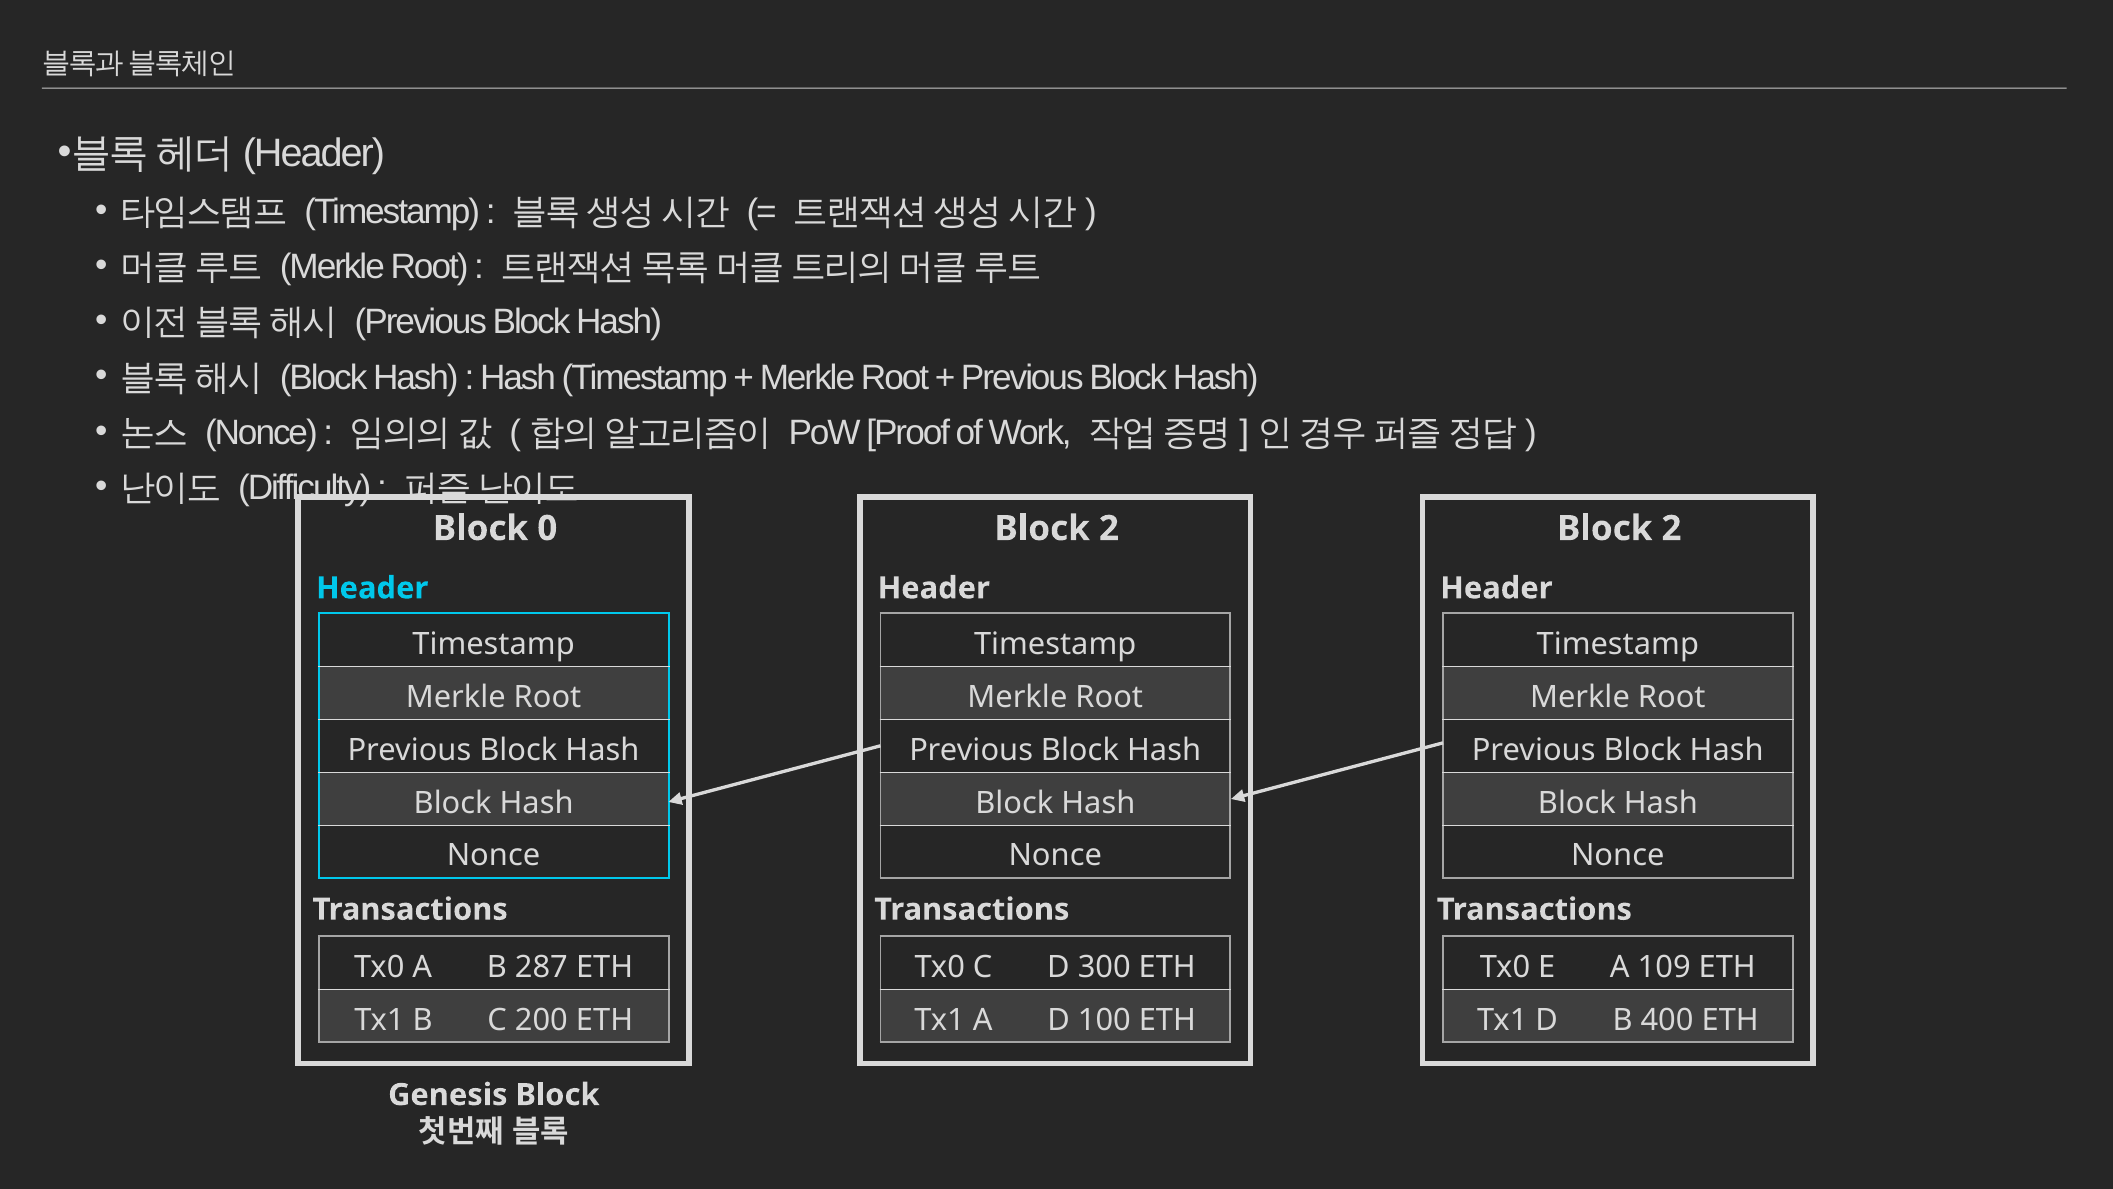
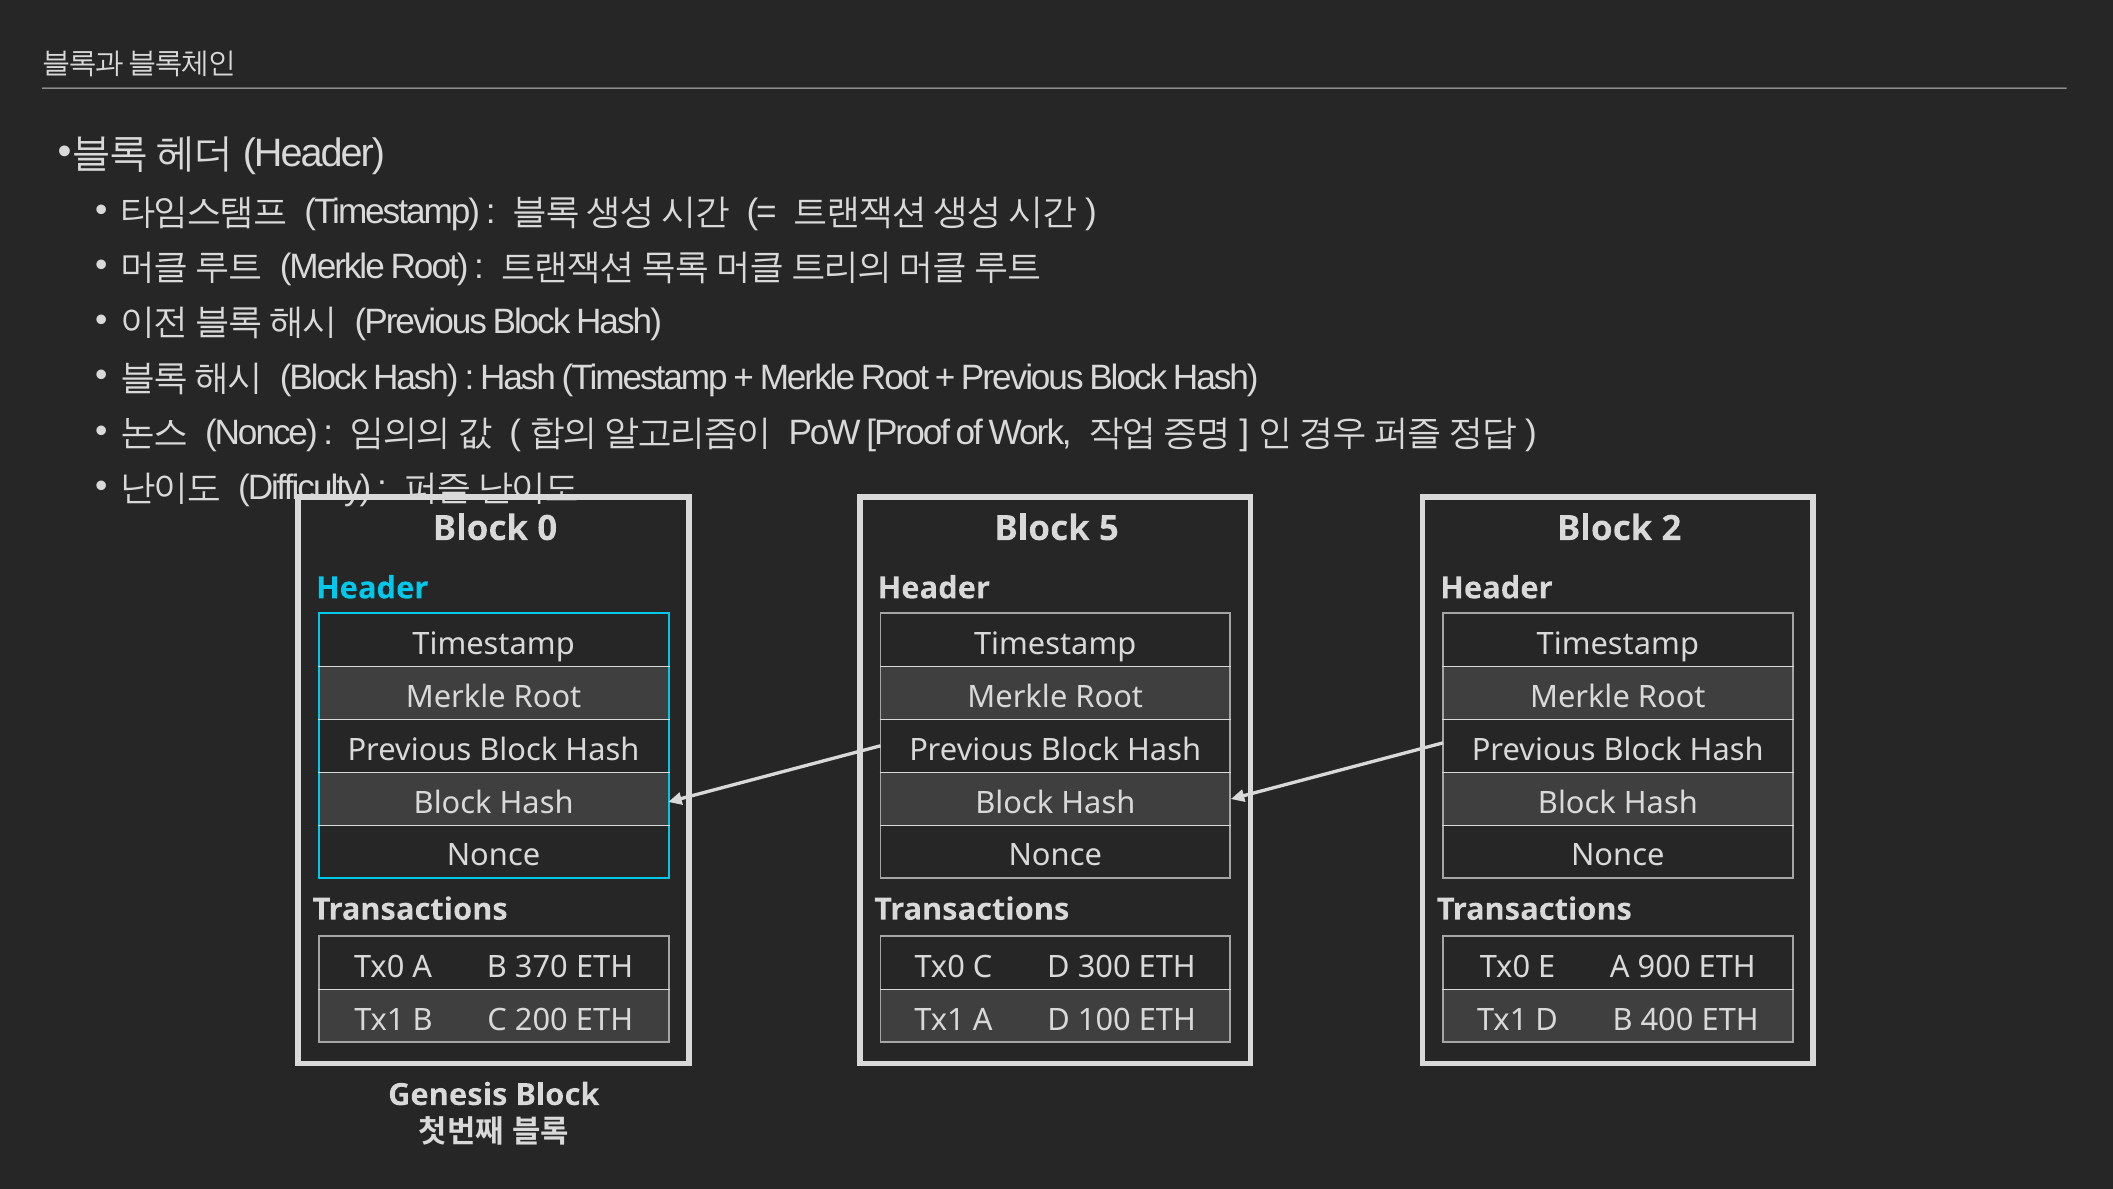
2 at (1109, 528): 2 -> 5
287: 287 -> 370
109: 109 -> 900
